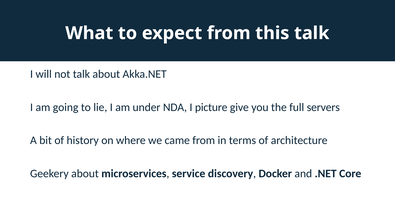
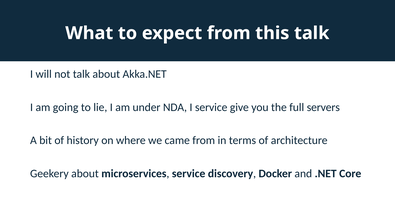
I picture: picture -> service
